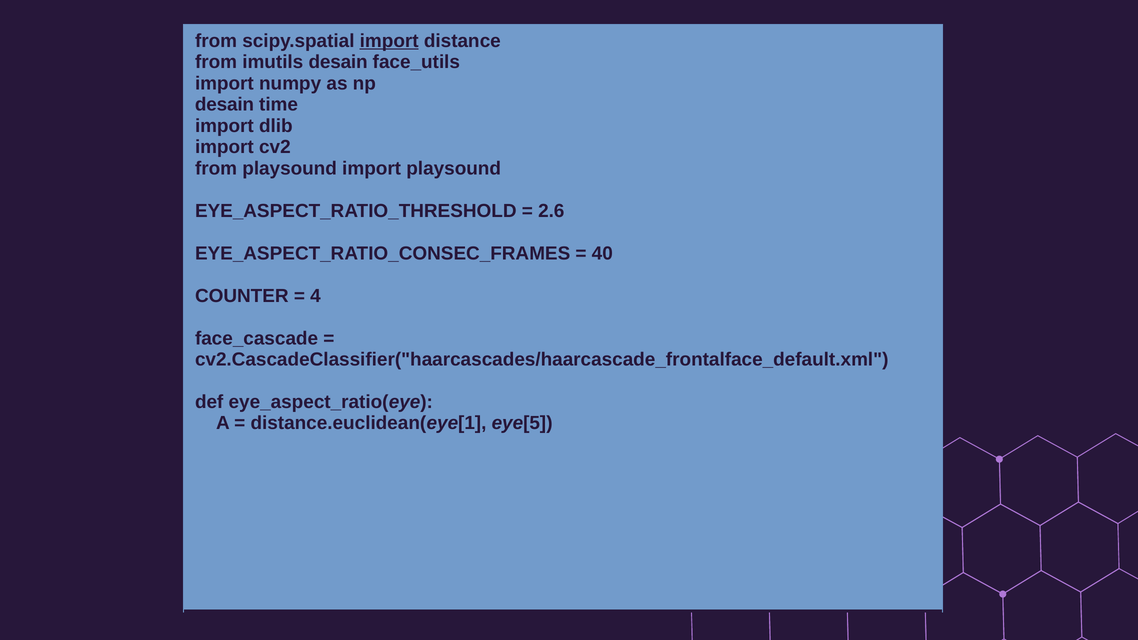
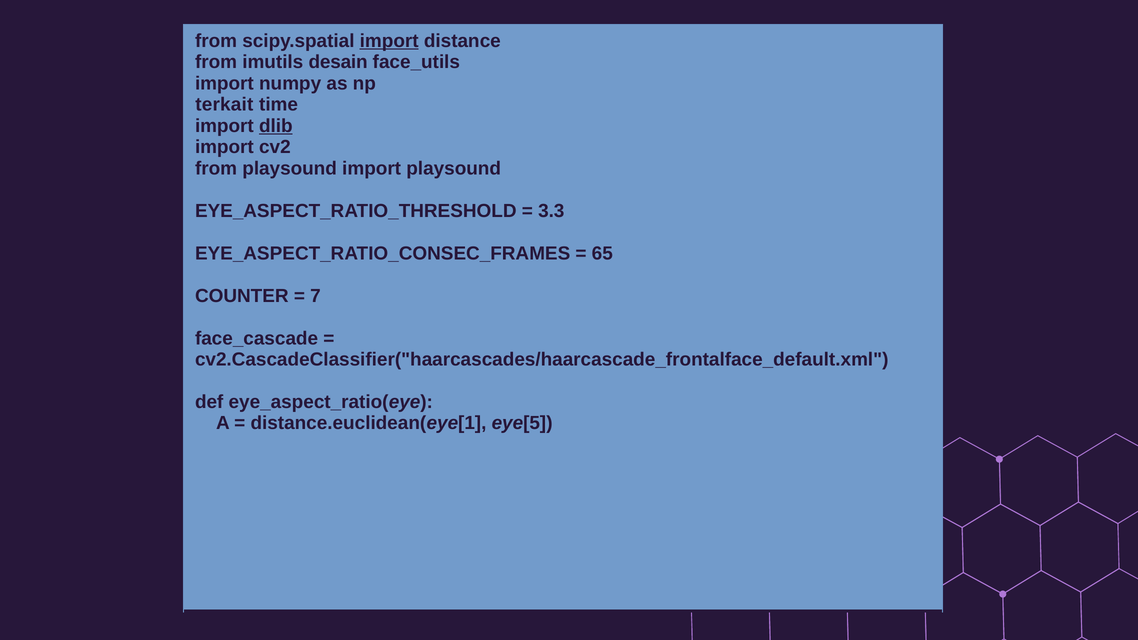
desain at (225, 105): desain -> terkait
dlib underline: none -> present
2.6: 2.6 -> 3.3
40: 40 -> 65
4: 4 -> 7
